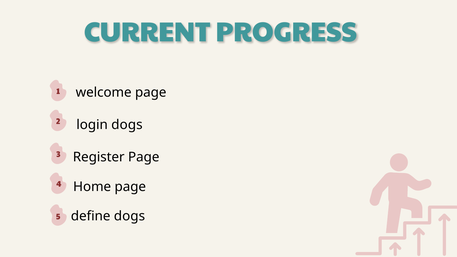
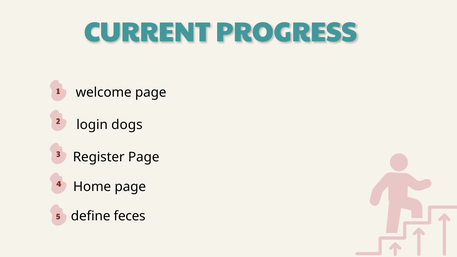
define dogs: dogs -> feces
